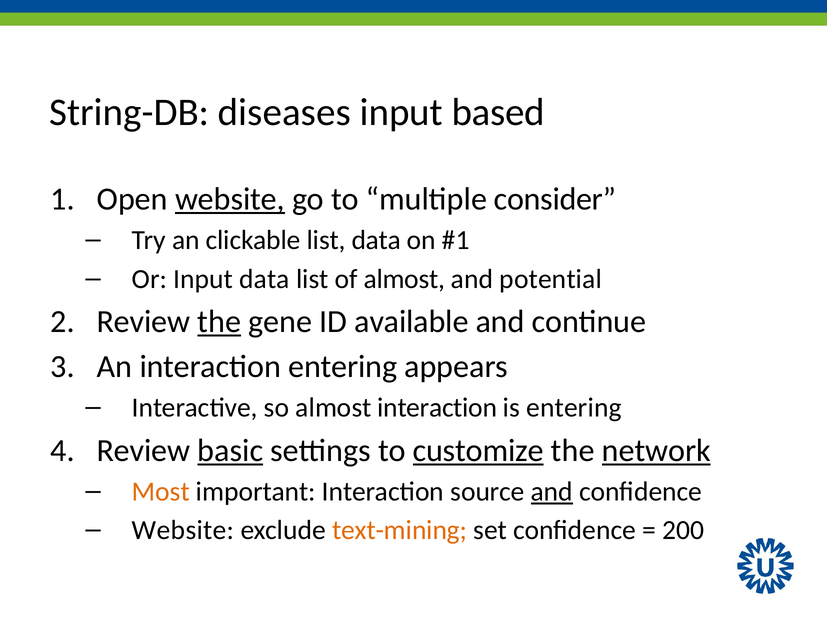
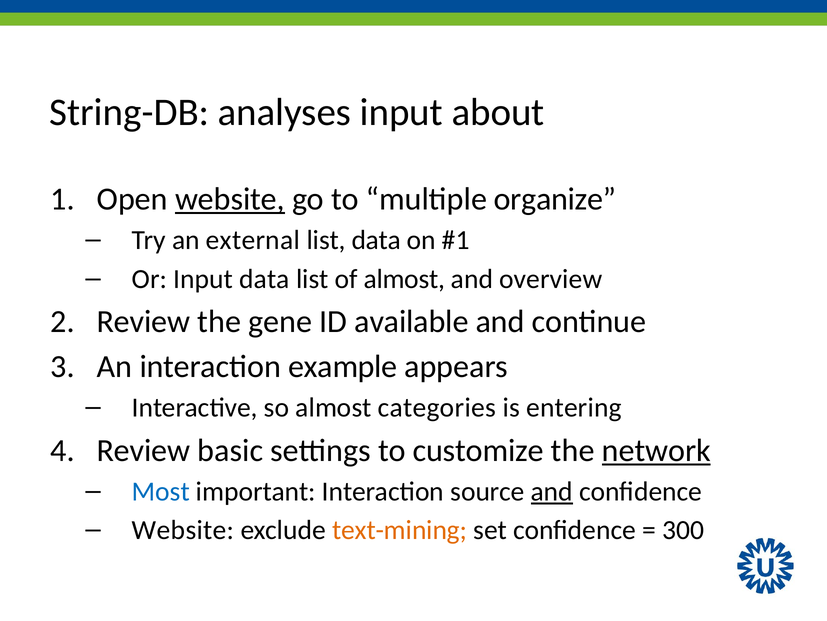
diseases: diseases -> analyses
based: based -> about
consider: consider -> organize
clickable: clickable -> external
potential: potential -> overview
the at (219, 321) underline: present -> none
interaction entering: entering -> example
almost interaction: interaction -> categories
basic underline: present -> none
customize underline: present -> none
Most colour: orange -> blue
200: 200 -> 300
